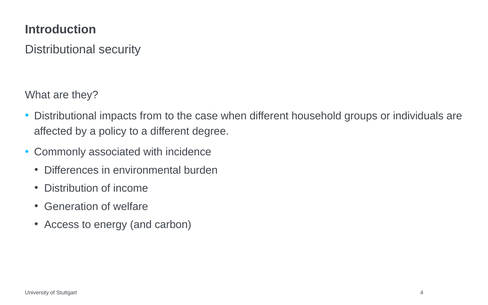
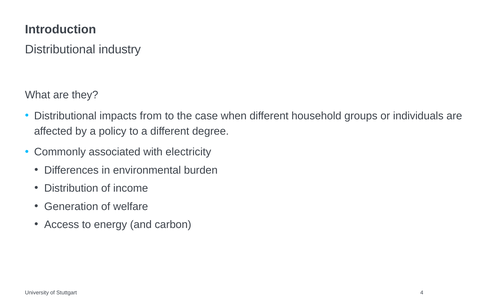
security: security -> industry
incidence: incidence -> electricity
